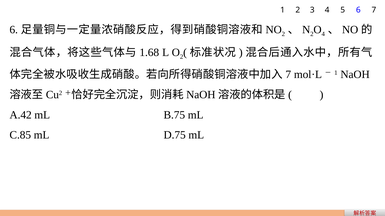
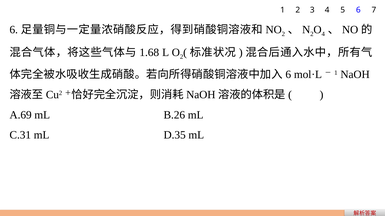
7 at (288, 75): 7 -> 6
A.42: A.42 -> A.69
B.75: B.75 -> B.26
C.85: C.85 -> C.31
D.75: D.75 -> D.35
